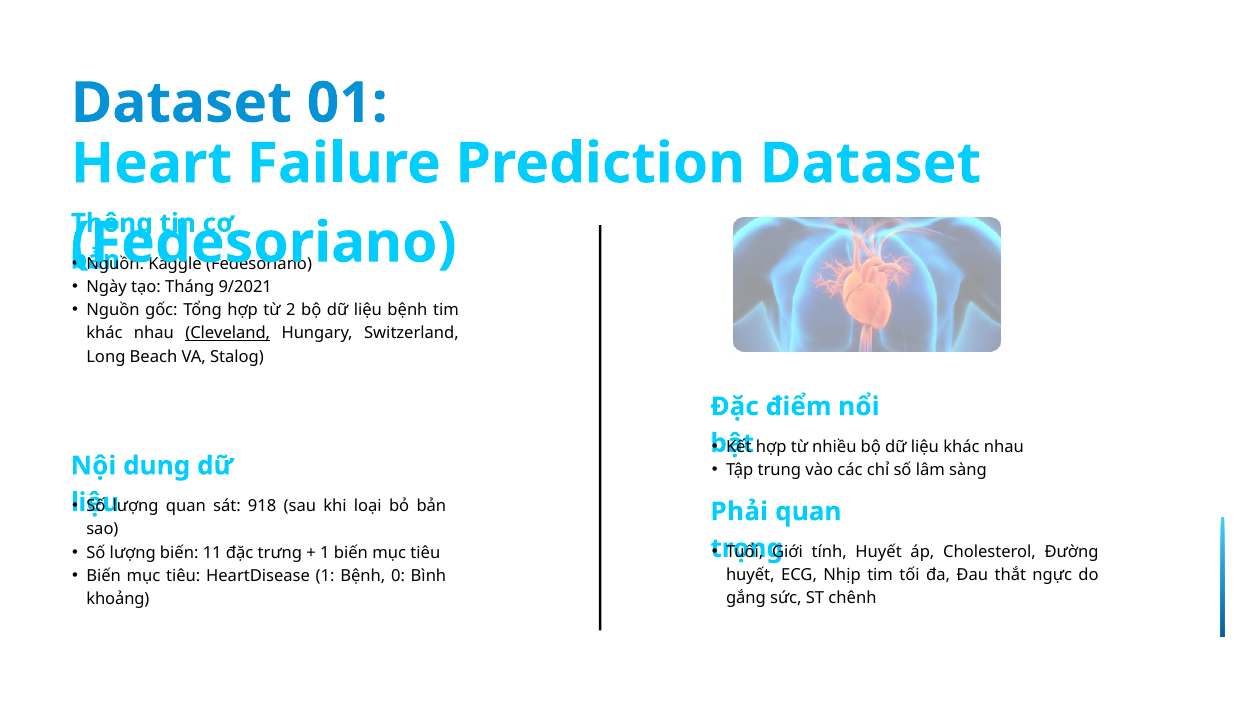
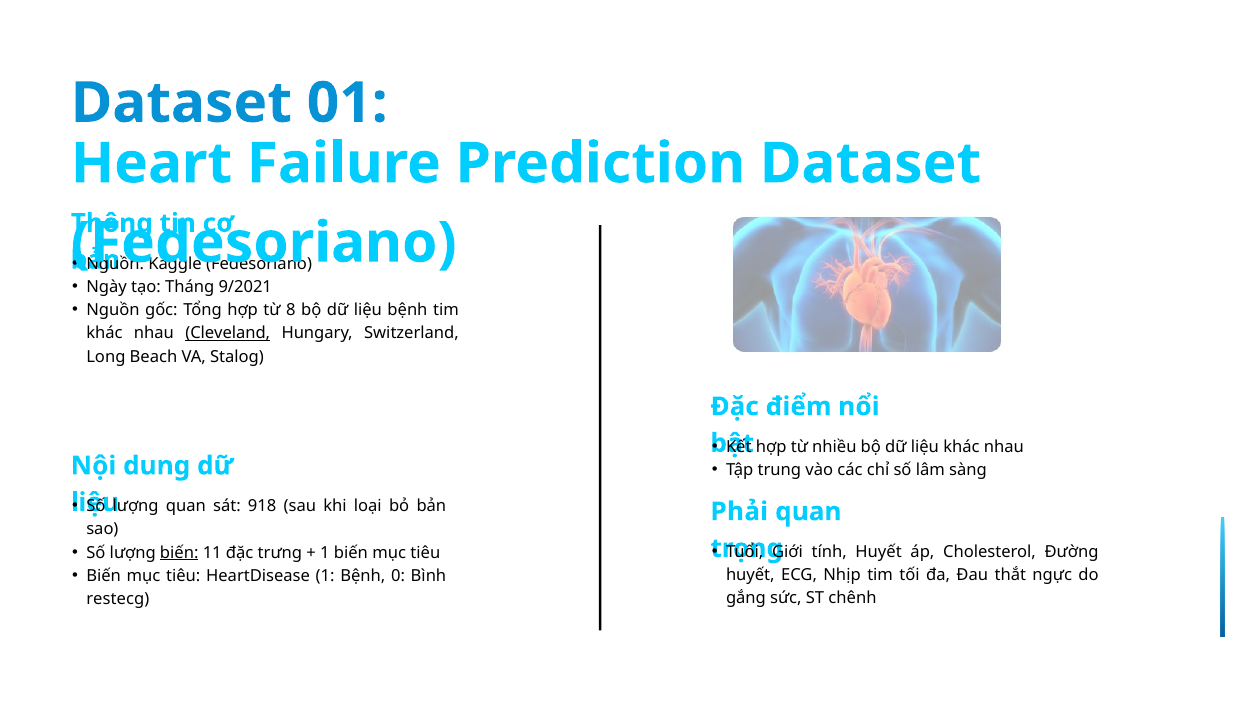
2: 2 -> 8
biến at (179, 553) underline: none -> present
khoảng: khoảng -> restecg
